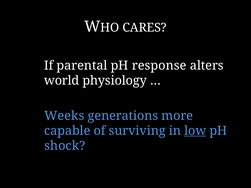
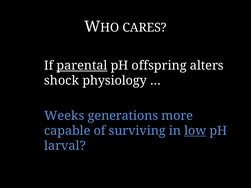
parental underline: none -> present
response: response -> offspring
world: world -> shock
shock: shock -> larval
